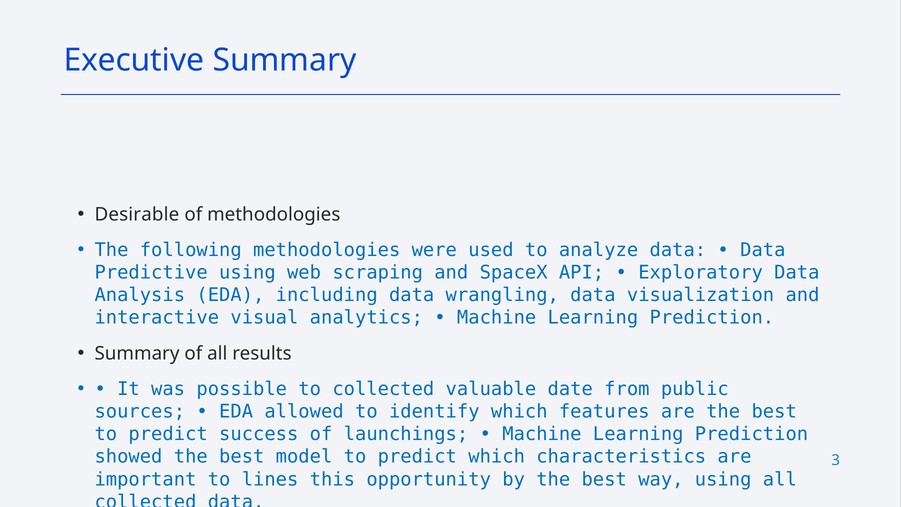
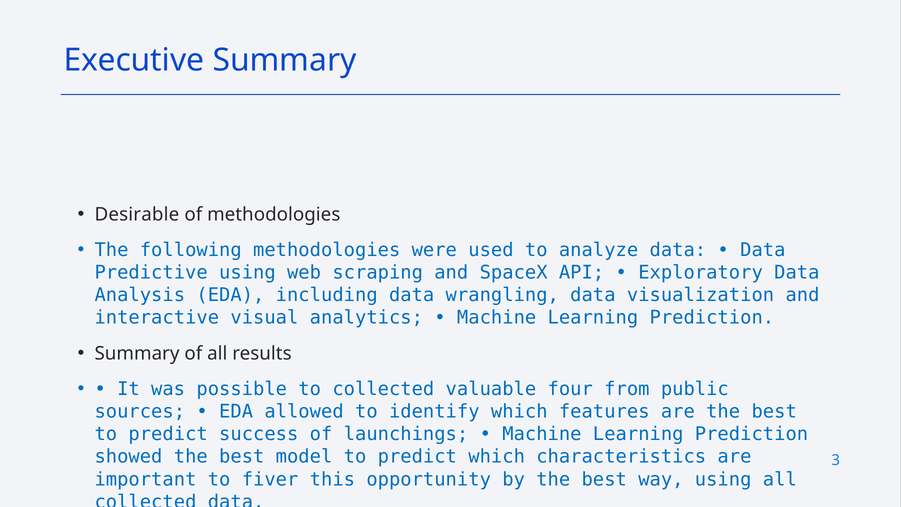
date: date -> four
lines: lines -> fiver
